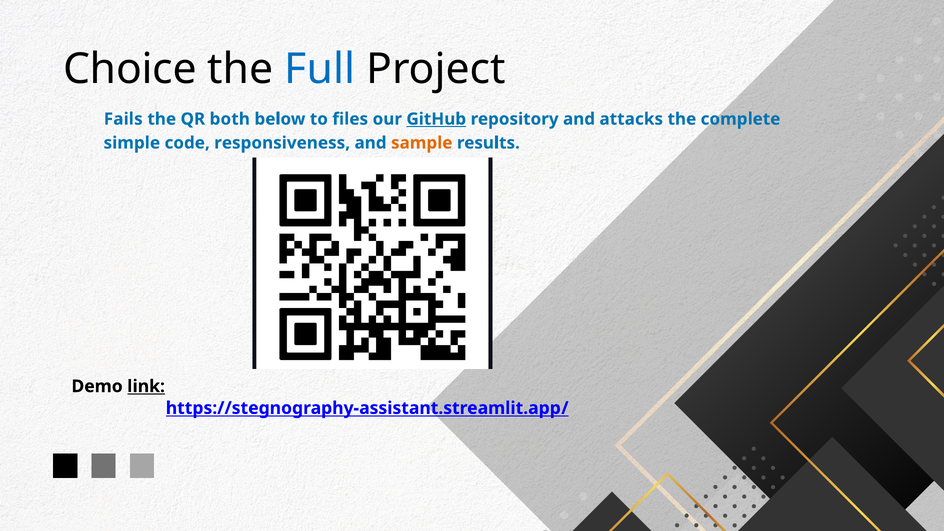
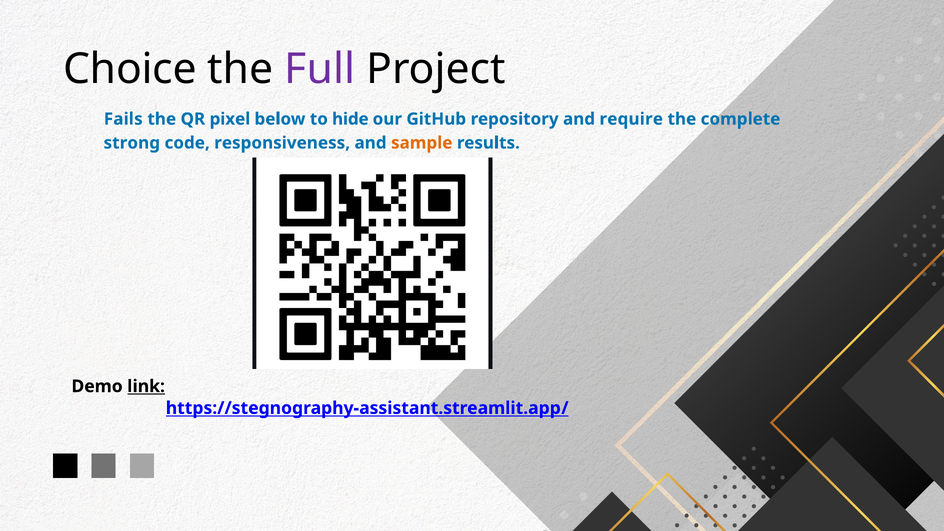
Full colour: blue -> purple
both: both -> pixel
files: files -> hide
GitHub underline: present -> none
attacks: attacks -> require
simple: simple -> strong
